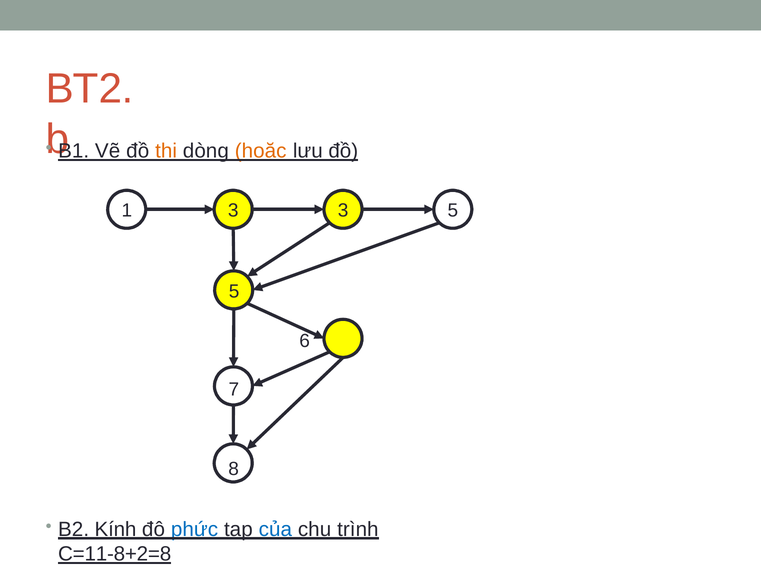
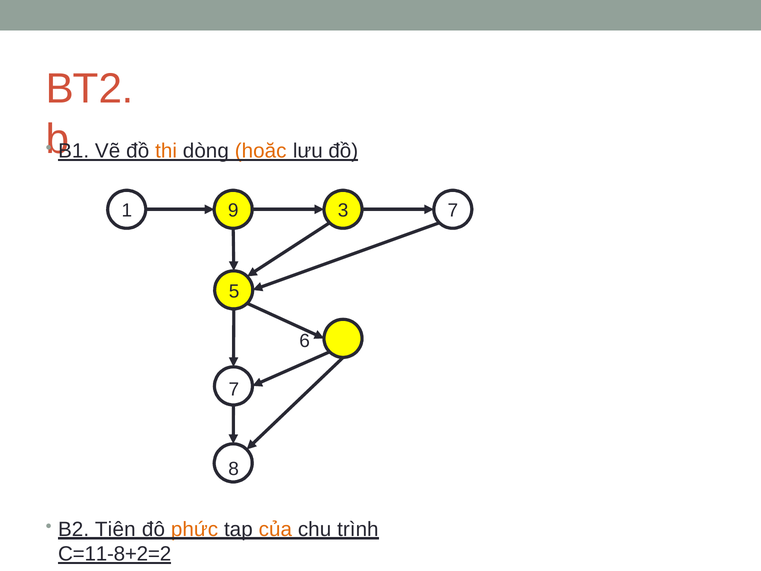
1 3: 3 -> 9
3 5: 5 -> 7
Kính: Kính -> Tiên
phức colour: blue -> orange
của colour: blue -> orange
C=11-8+2=8: C=11-8+2=8 -> C=11-8+2=2
